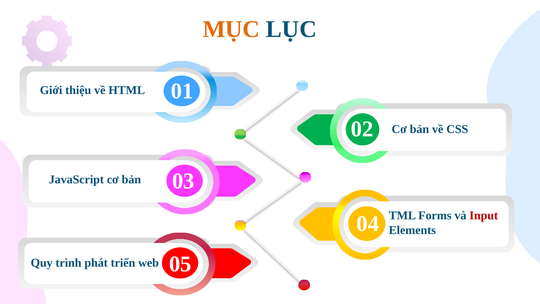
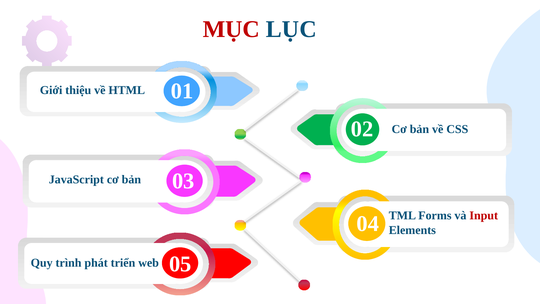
MỤC colour: orange -> red
